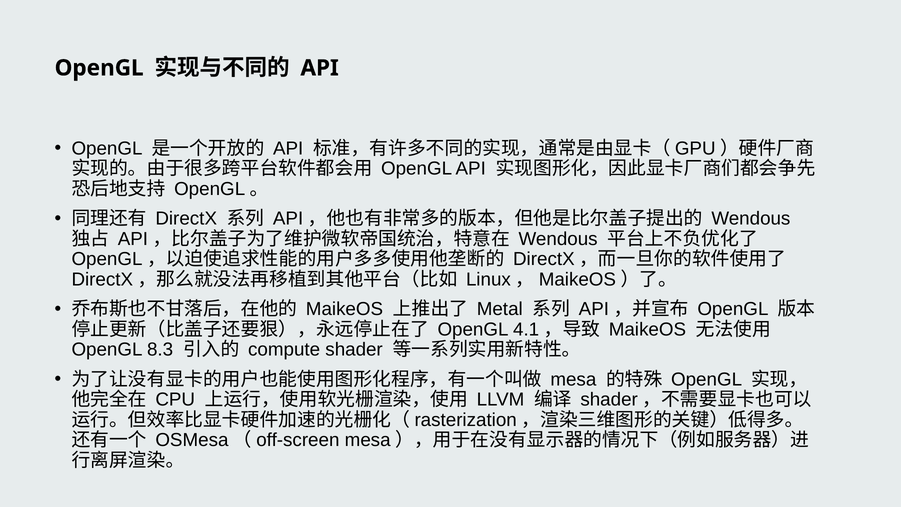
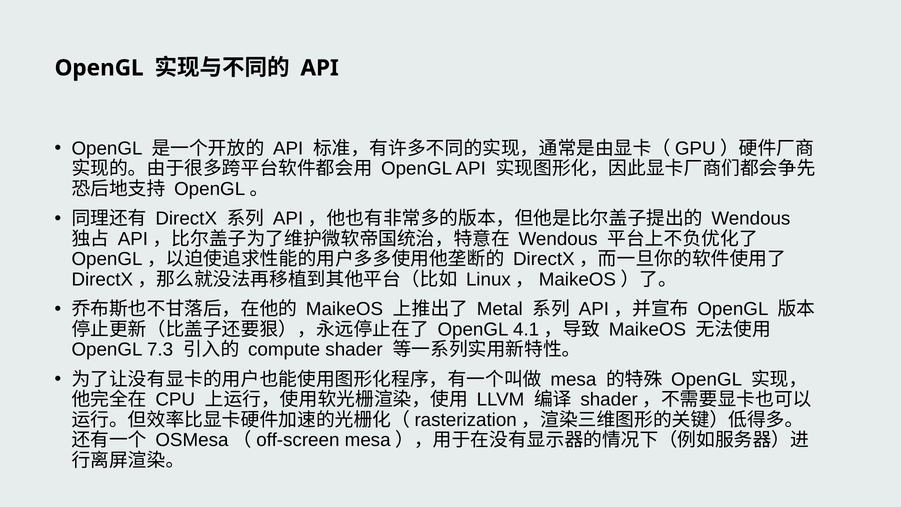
8.3: 8.3 -> 7.3
